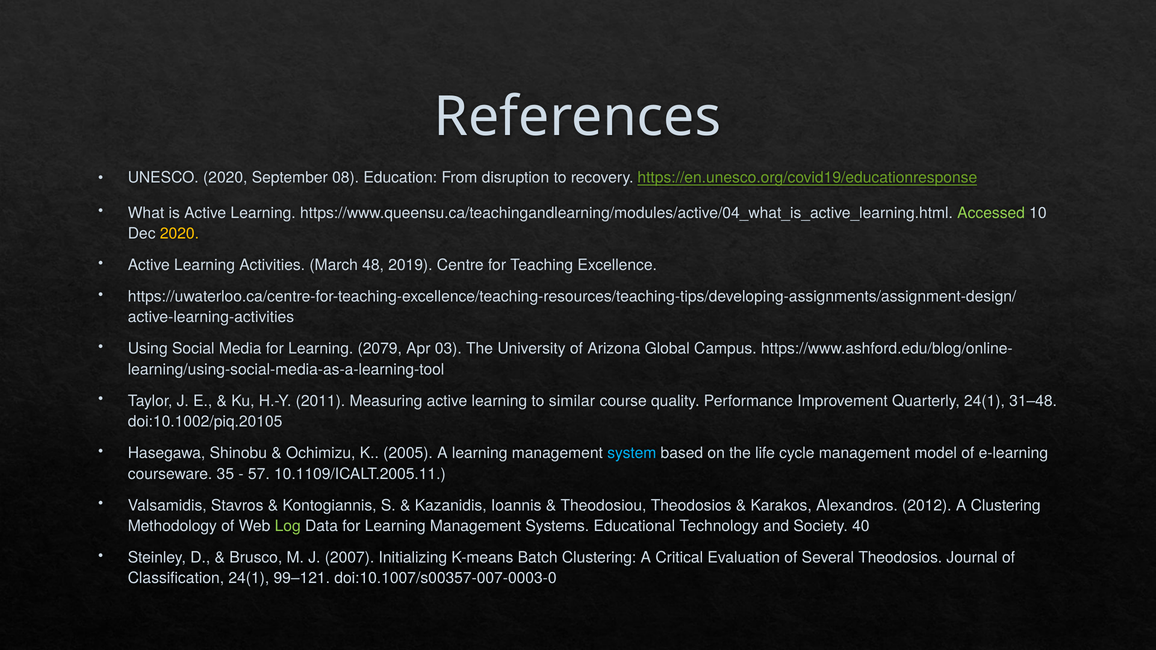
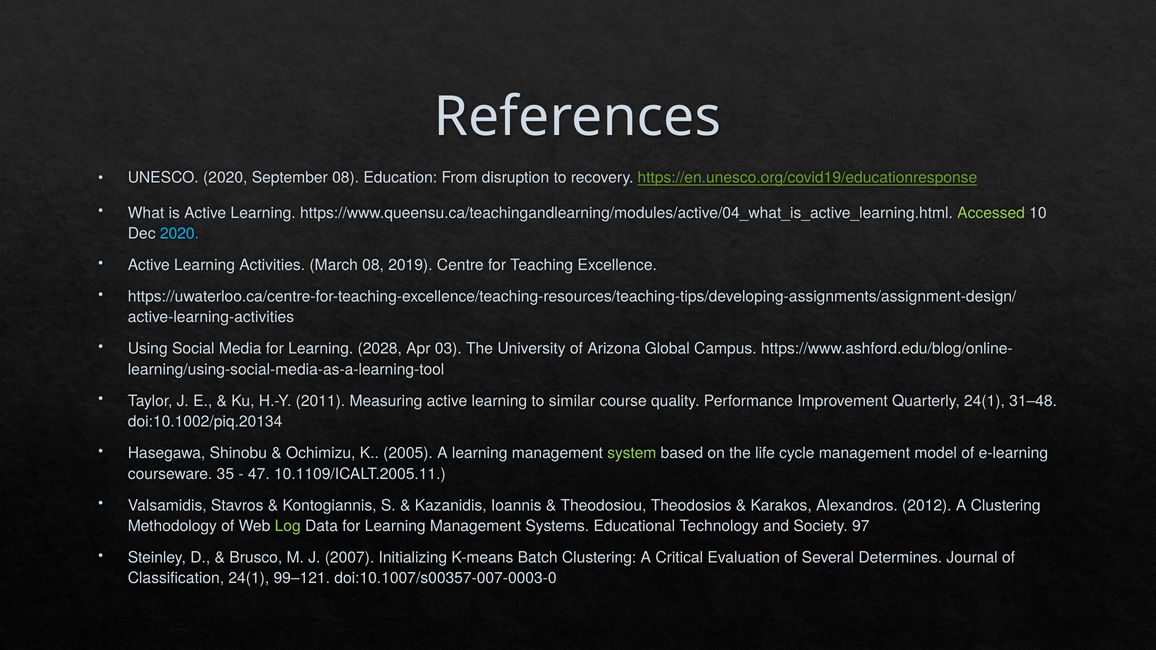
2020 at (179, 234) colour: yellow -> light blue
March 48: 48 -> 08
2079: 2079 -> 2028
doi:10.1002/piq.20105: doi:10.1002/piq.20105 -> doi:10.1002/piq.20134
system colour: light blue -> light green
57: 57 -> 47
40: 40 -> 97
Several Theodosios: Theodosios -> Determines
